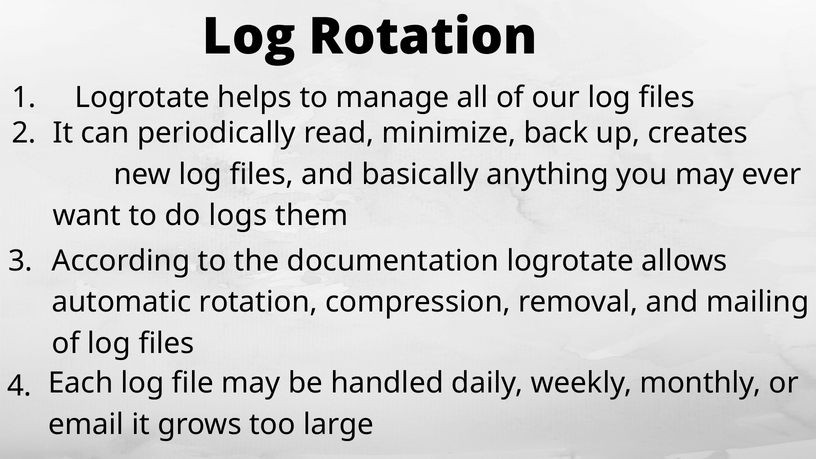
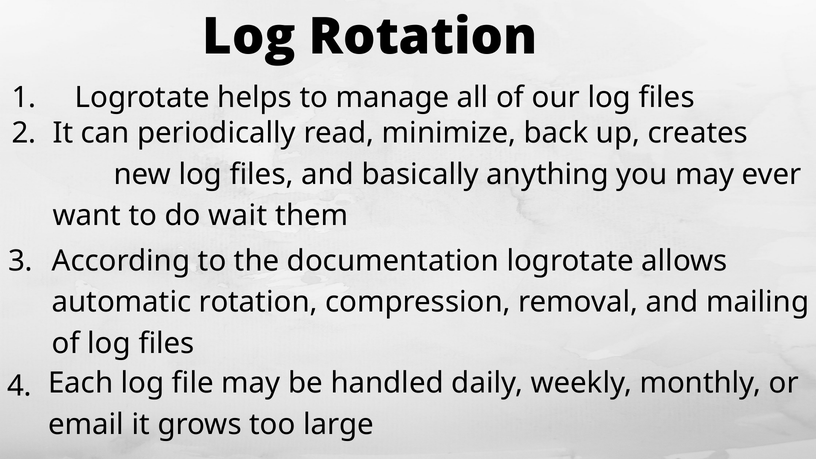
logs: logs -> wait
